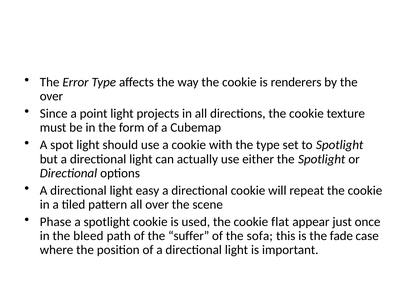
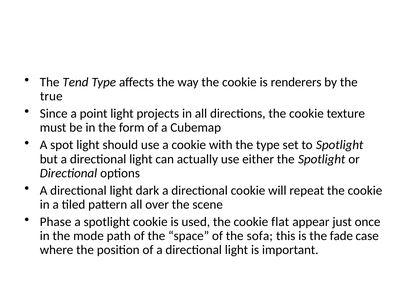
Error: Error -> Tend
over at (51, 96): over -> true
easy: easy -> dark
bleed: bleed -> mode
suffer: suffer -> space
